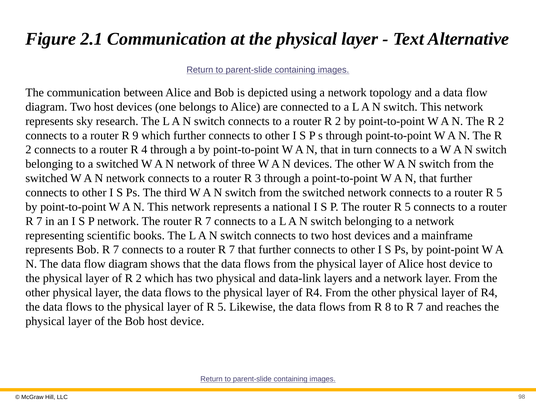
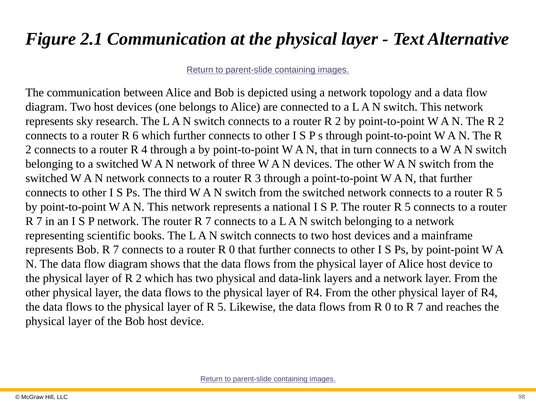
9: 9 -> 6
7 at (232, 250): 7 -> 0
from R 8: 8 -> 0
